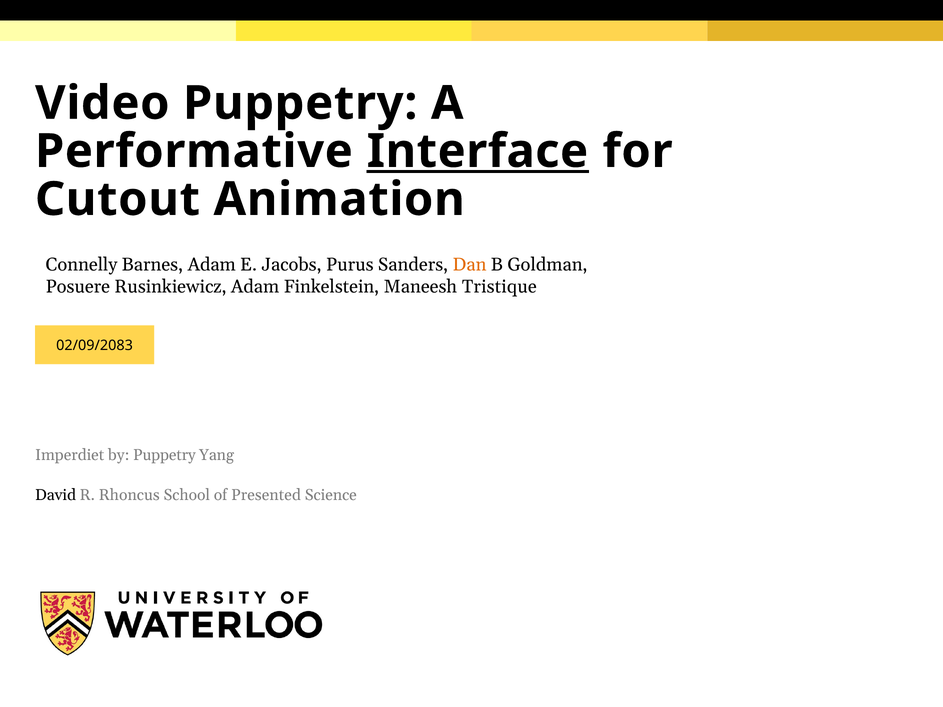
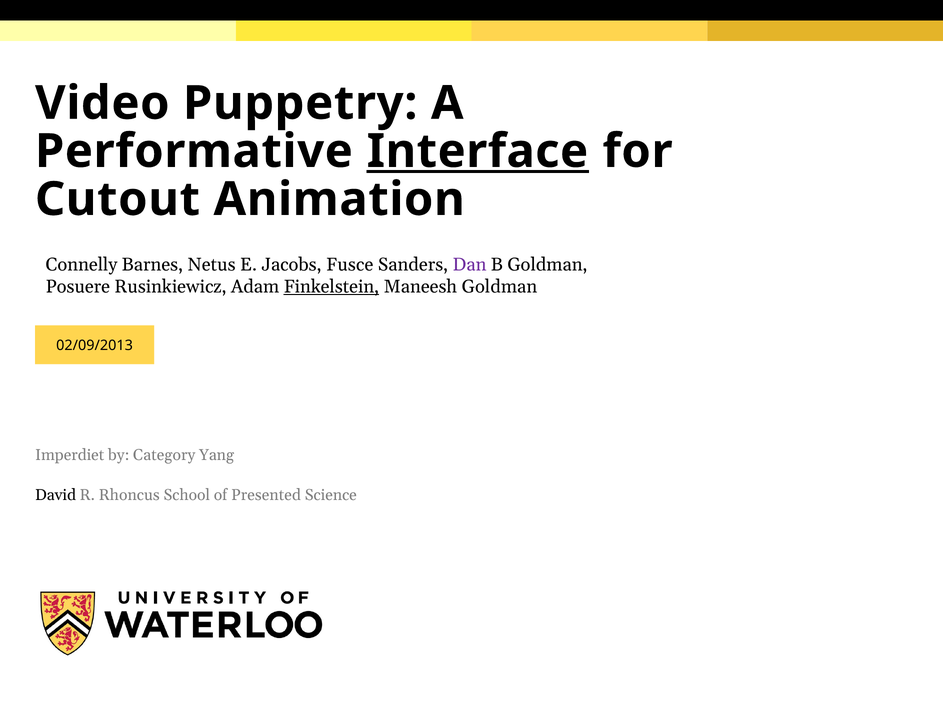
Barnes Adam: Adam -> Netus
Purus: Purus -> Fusce
Dan colour: orange -> purple
Finkelstein underline: none -> present
Maneesh Tristique: Tristique -> Goldman
02/09/2083: 02/09/2083 -> 02/09/2013
by Puppetry: Puppetry -> Category
